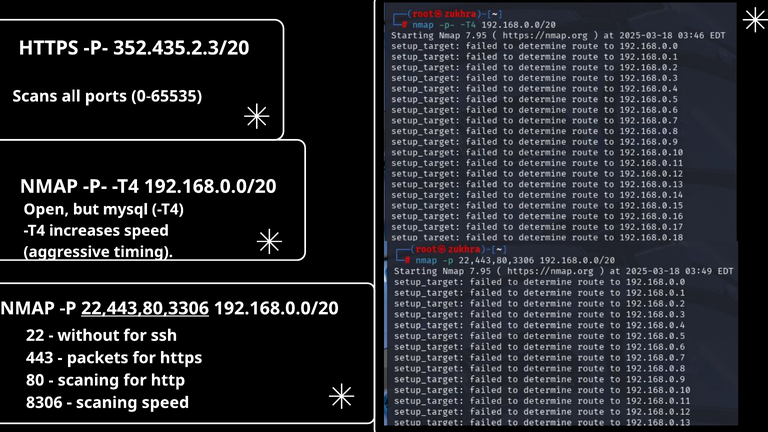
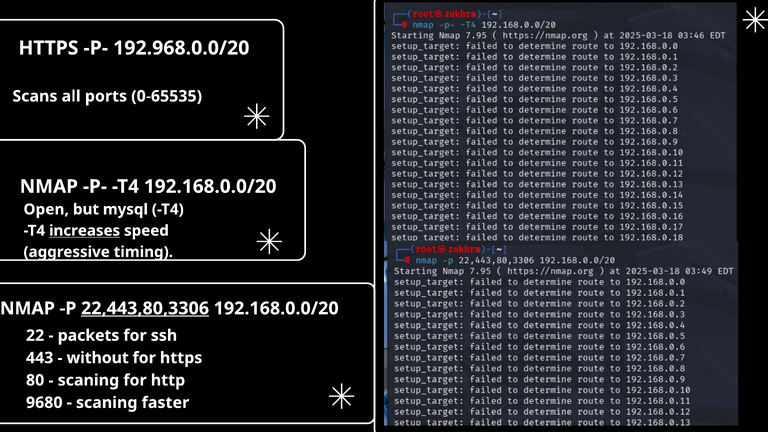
352.435.2.3/20: 352.435.2.3/20 -> 192.968.0.0/20
increases underline: none -> present
without: without -> packets
packets: packets -> without
8306: 8306 -> 9680
scaning speed: speed -> faster
